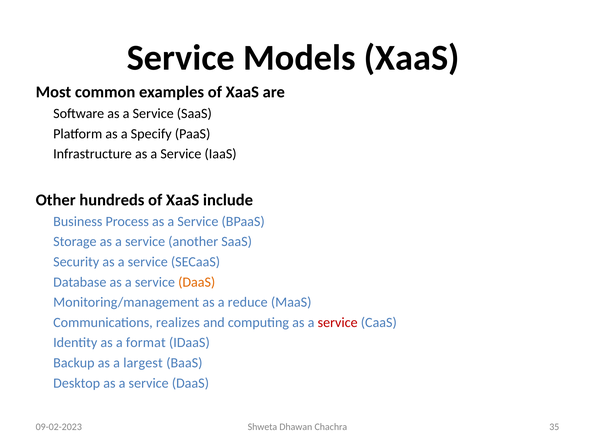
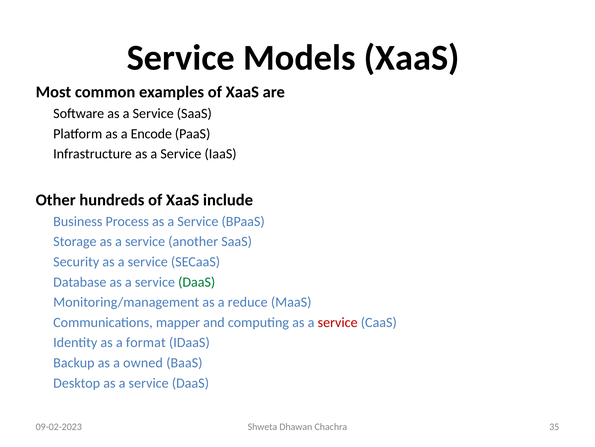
Specify: Specify -> Encode
DaaS at (197, 282) colour: orange -> green
realizes: realizes -> mapper
largest: largest -> owned
